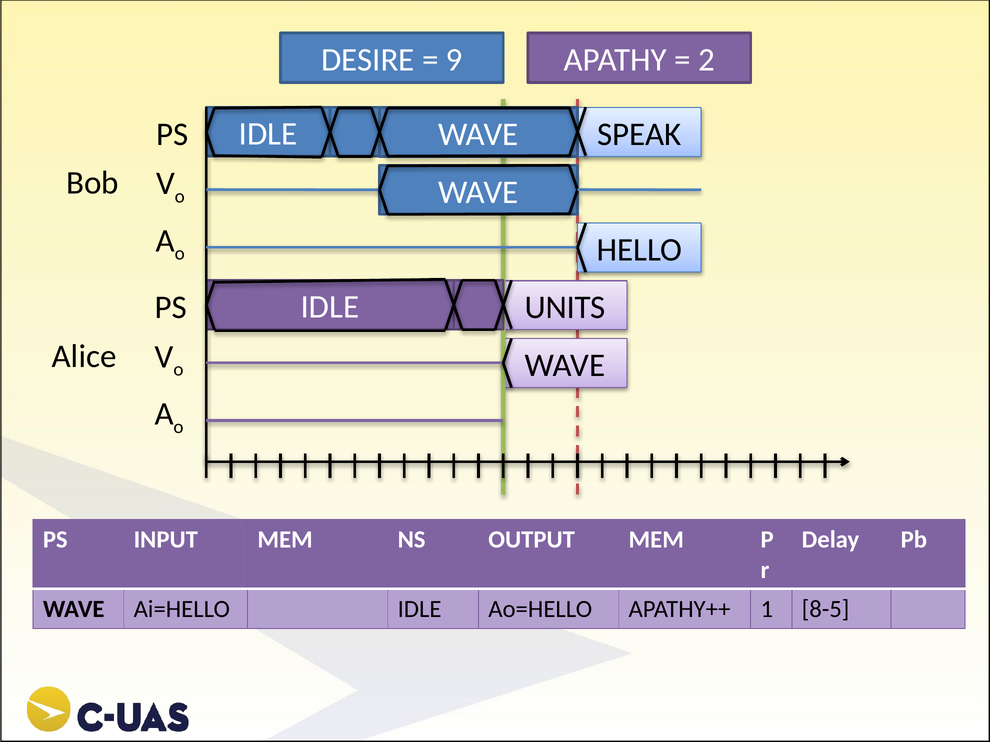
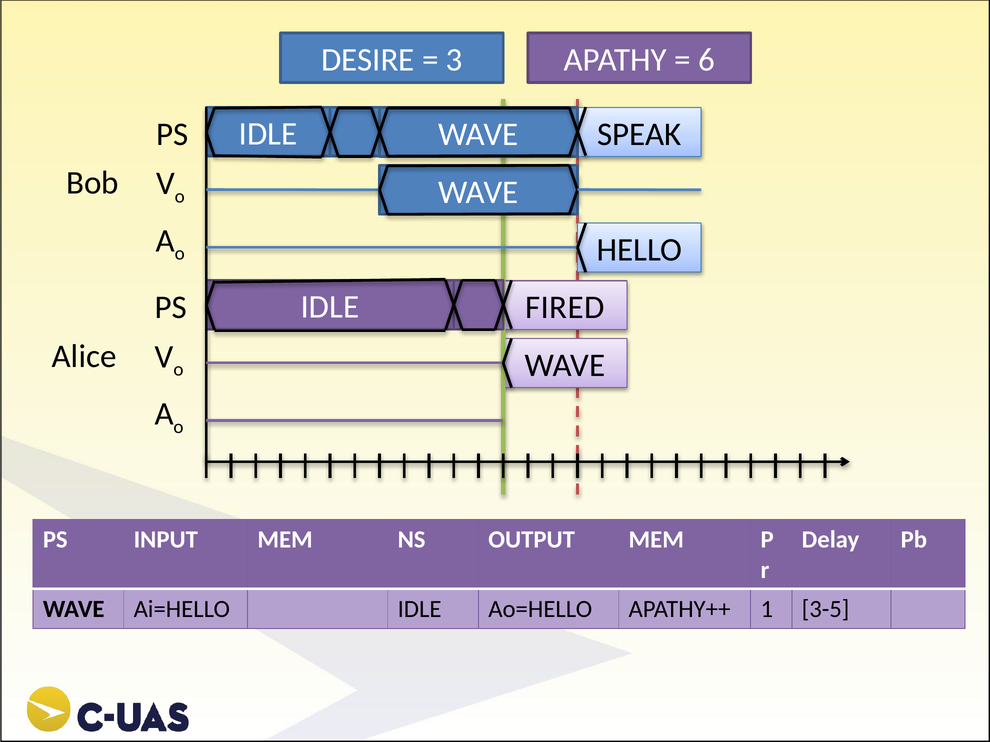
9: 9 -> 3
2: 2 -> 6
UNITS: UNITS -> FIRED
8-5: 8-5 -> 3-5
